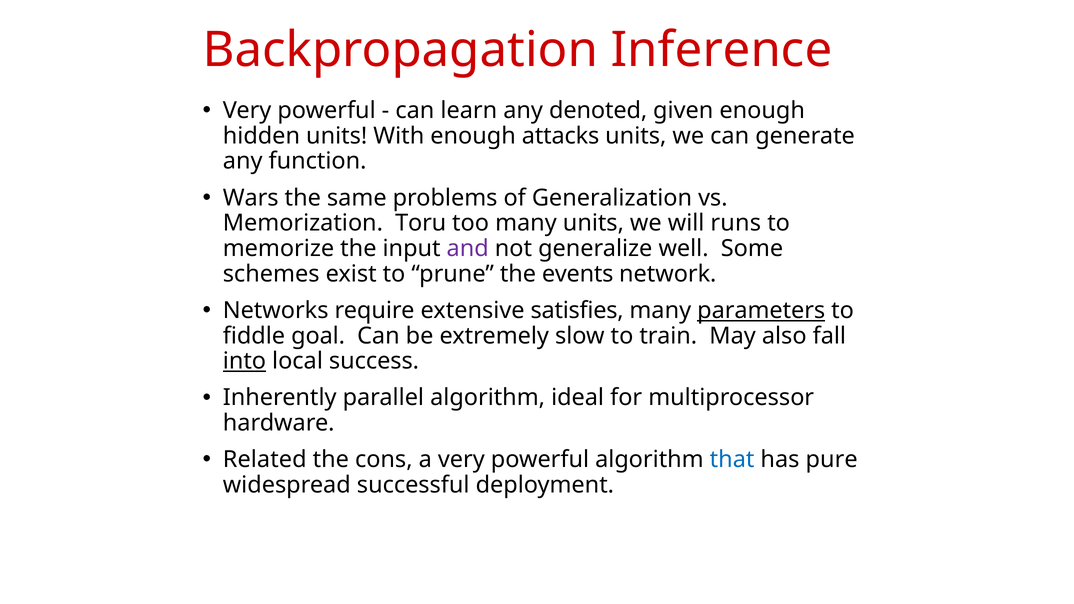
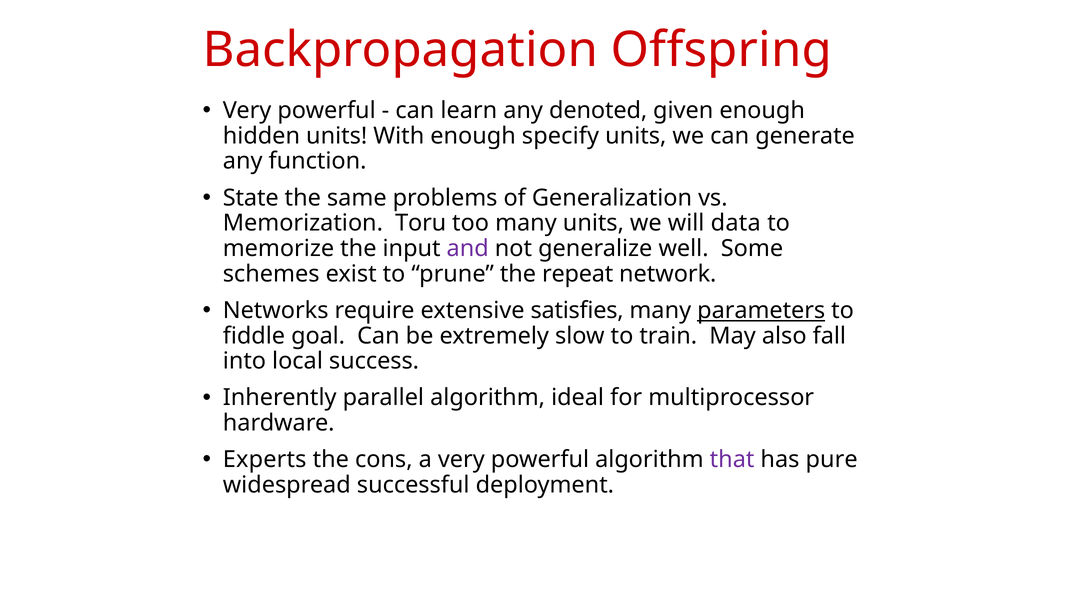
Inference: Inference -> Offspring
attacks: attacks -> specify
Wars: Wars -> State
runs: runs -> data
events: events -> repeat
into underline: present -> none
Related: Related -> Experts
that colour: blue -> purple
